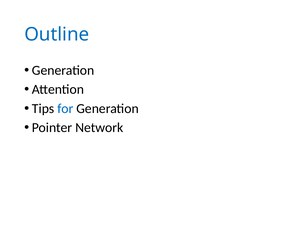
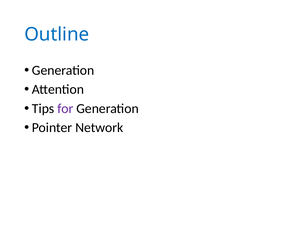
for colour: blue -> purple
